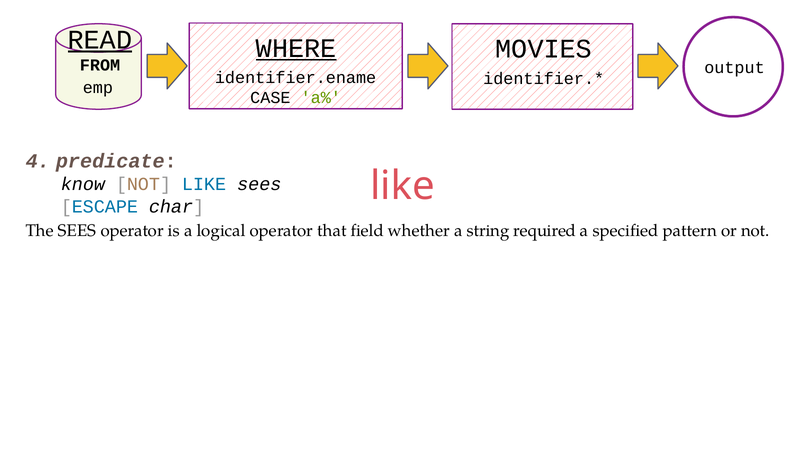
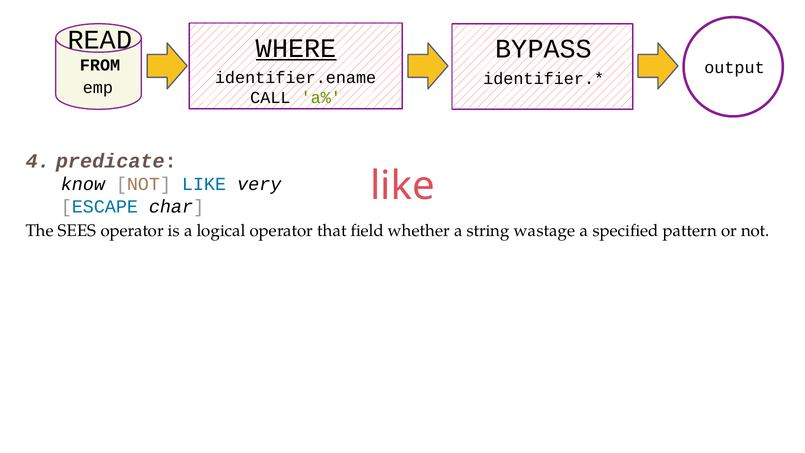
READ underline: present -> none
MOVIES: MOVIES -> BYPASS
CASE: CASE -> CALL
LIKE sees: sees -> very
required: required -> wastage
